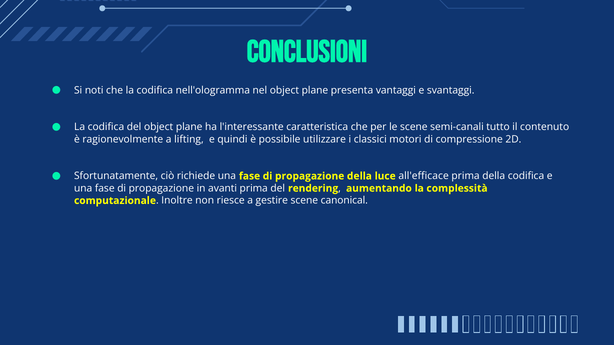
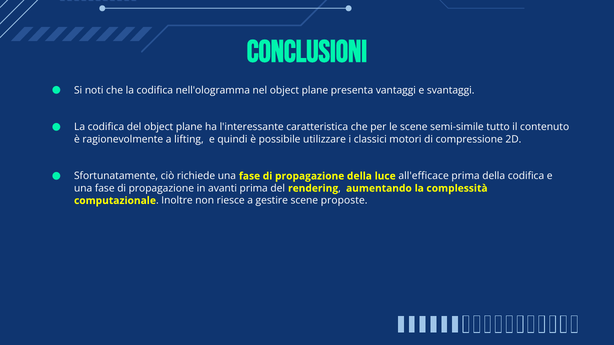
semi-canali: semi-canali -> semi-simile
canonical: canonical -> proposte
